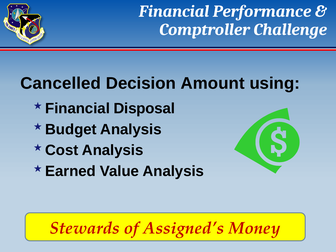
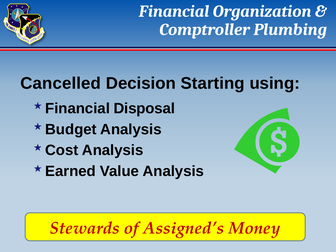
Performance: Performance -> Organization
Challenge: Challenge -> Plumbing
Amount: Amount -> Starting
